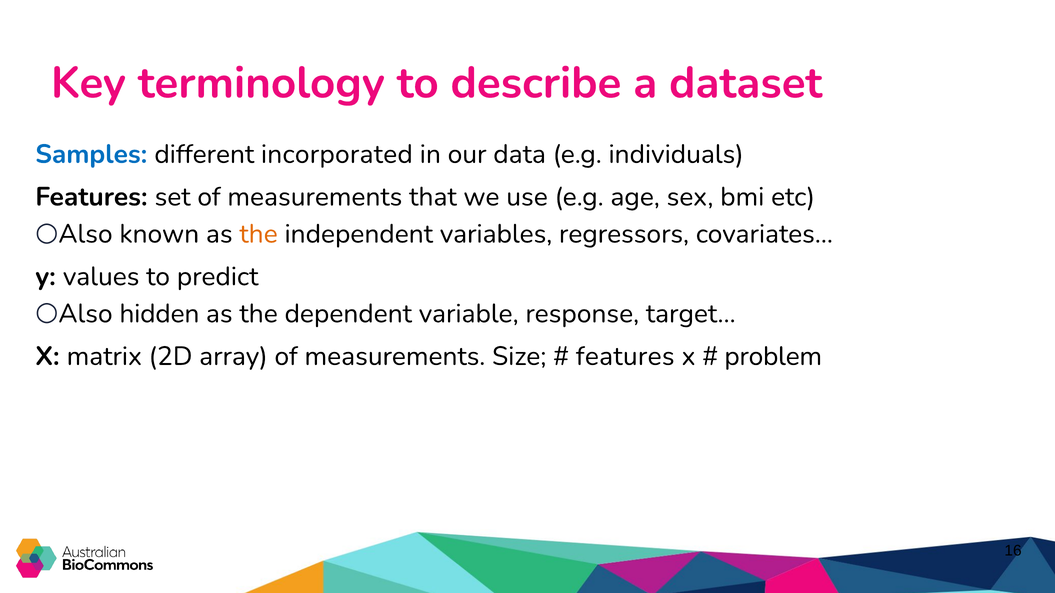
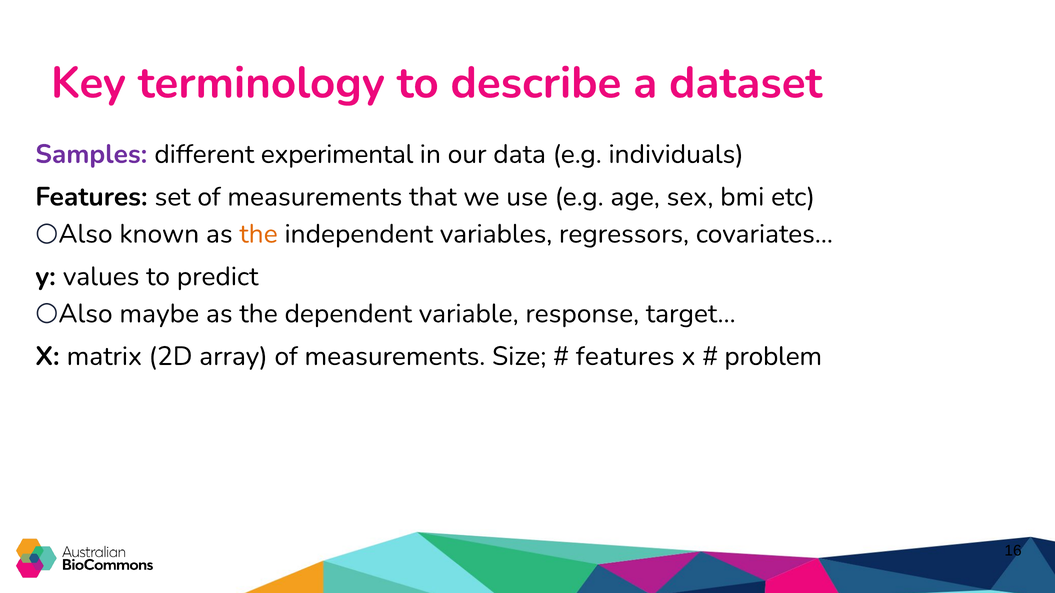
Samples colour: blue -> purple
incorporated: incorporated -> experimental
hidden: hidden -> maybe
